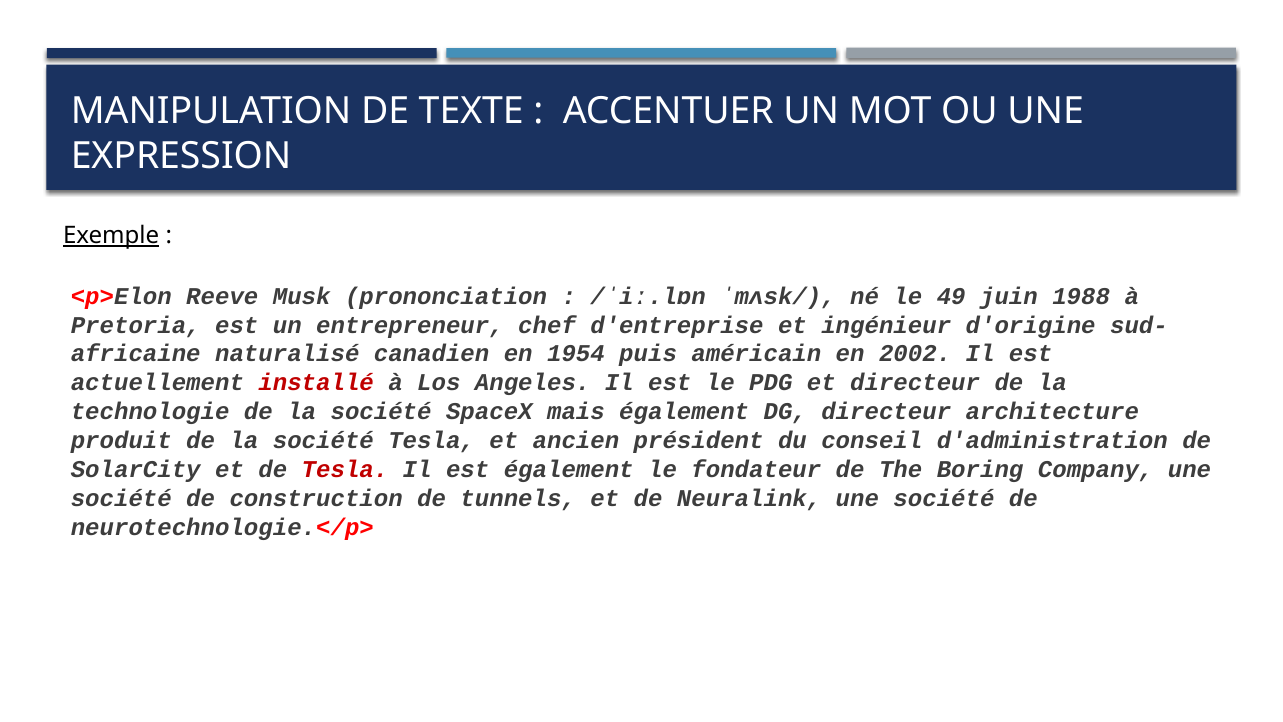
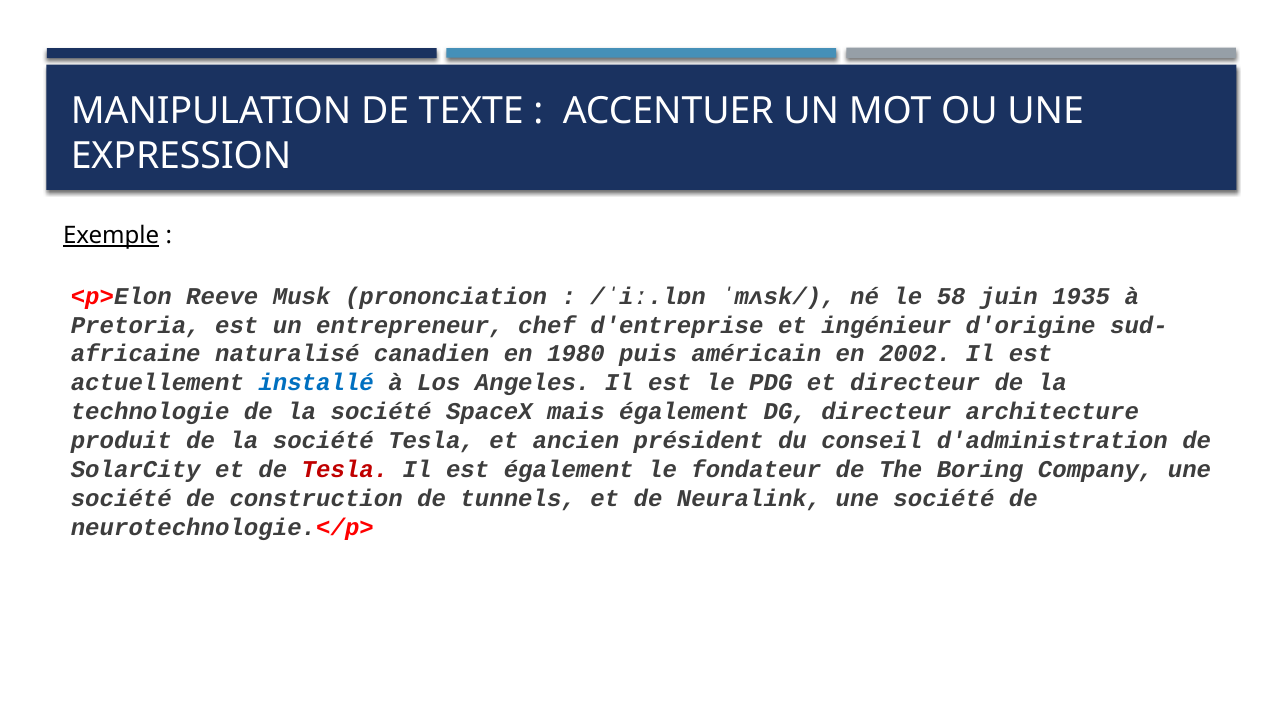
49: 49 -> 58
1988: 1988 -> 1935
1954: 1954 -> 1980
installé colour: red -> blue
